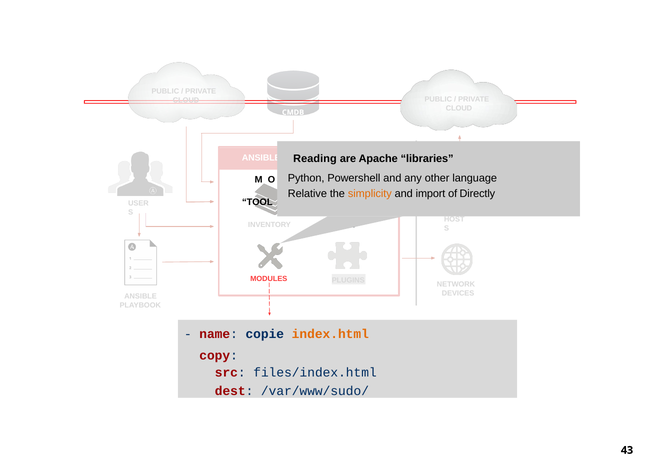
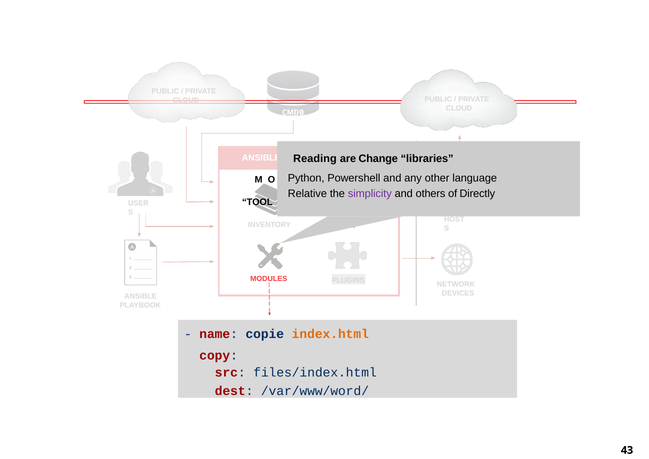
Apache: Apache -> Change
simplicity colour: orange -> purple
import: import -> others
/var/www/sudo/: /var/www/sudo/ -> /var/www/word/
